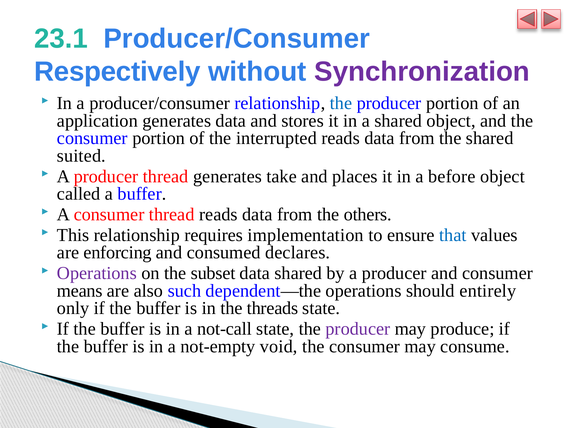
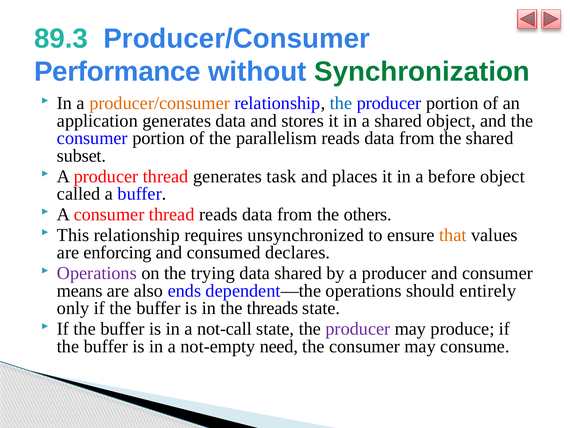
23.1: 23.1 -> 89.3
Respectively: Respectively -> Performance
Synchronization colour: purple -> green
producer/consumer at (160, 103) colour: black -> orange
interrupted: interrupted -> parallelism
suited: suited -> subset
take: take -> task
implementation: implementation -> unsynchronized
that colour: blue -> orange
subset: subset -> trying
such: such -> ends
void: void -> need
